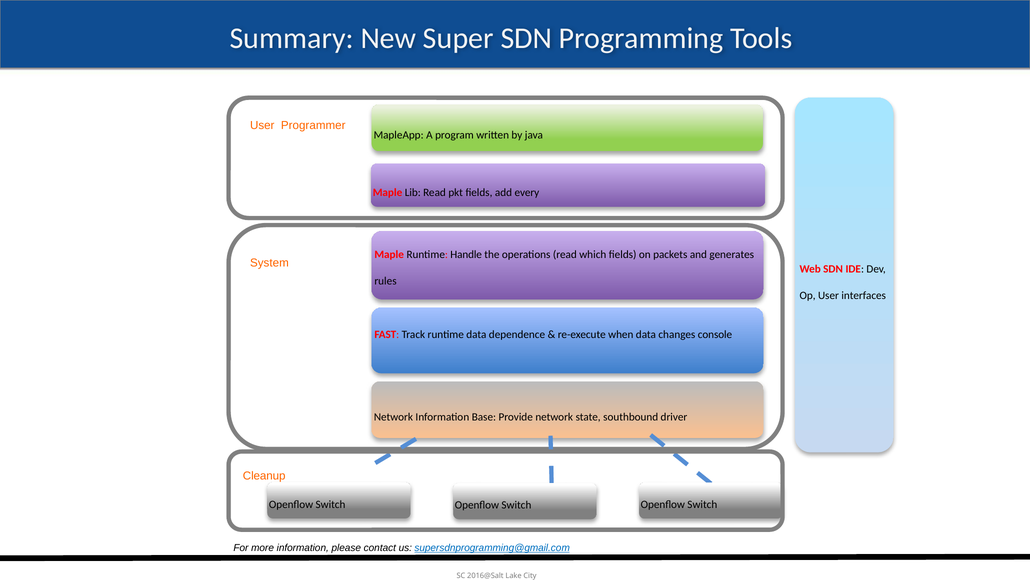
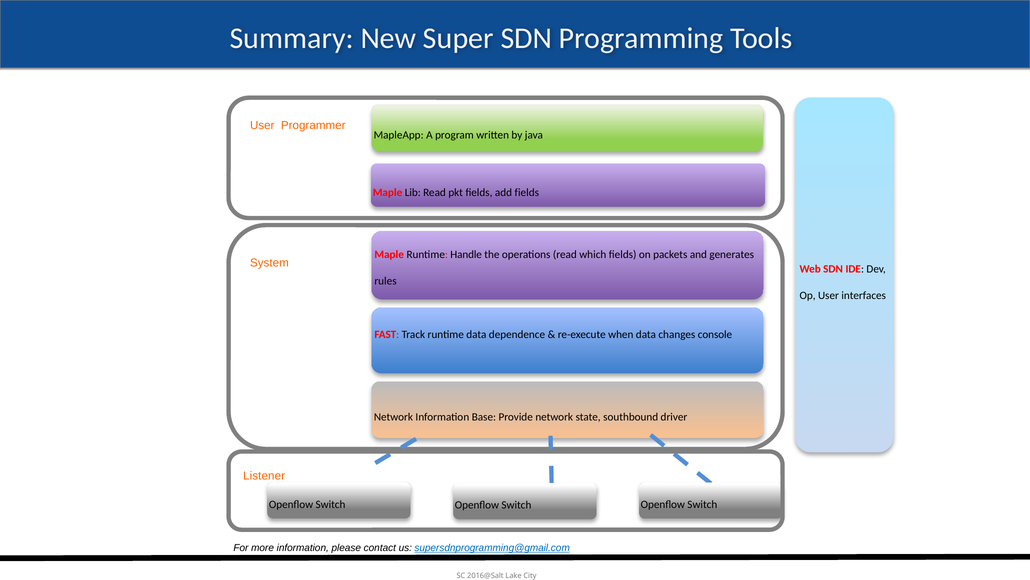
add every: every -> fields
Cleanup: Cleanup -> Listener
